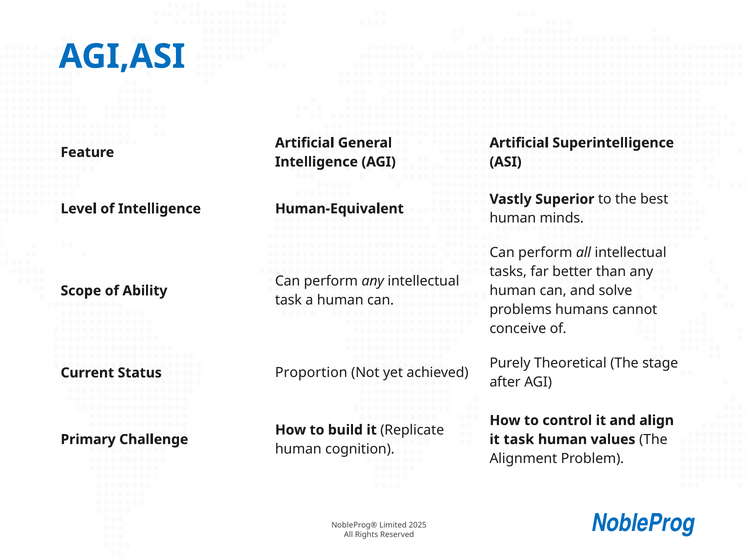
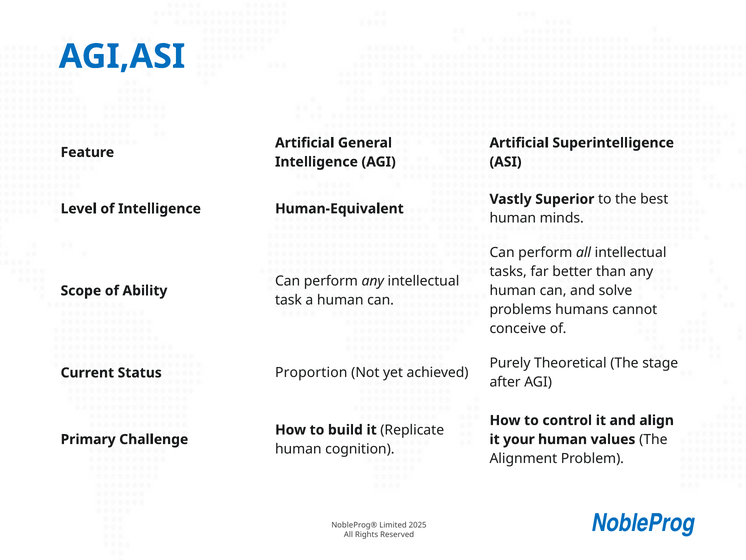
it task: task -> your
